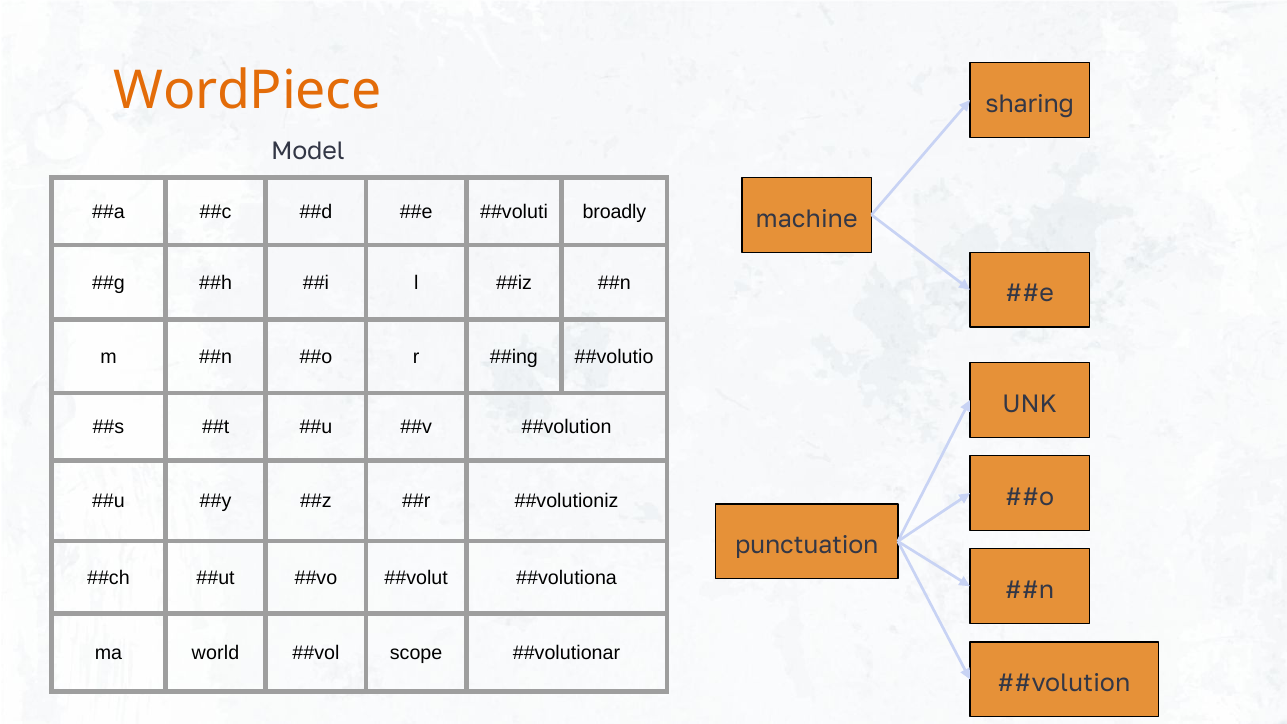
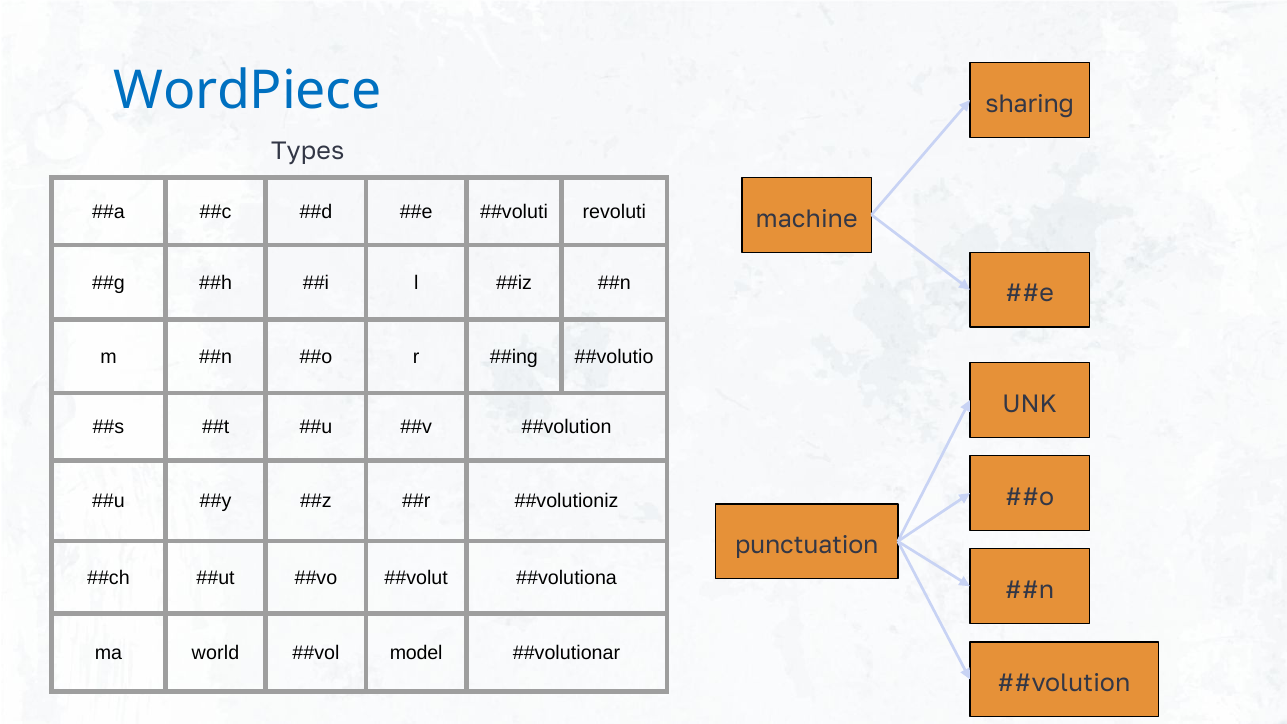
WordPiece colour: orange -> blue
Model: Model -> Types
broadly: broadly -> revoluti
scope: scope -> model
